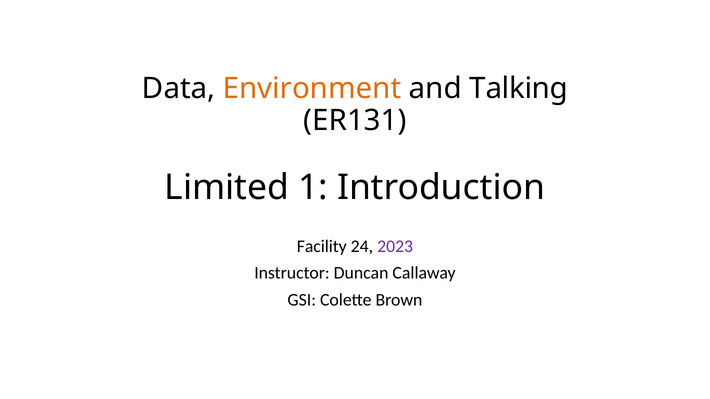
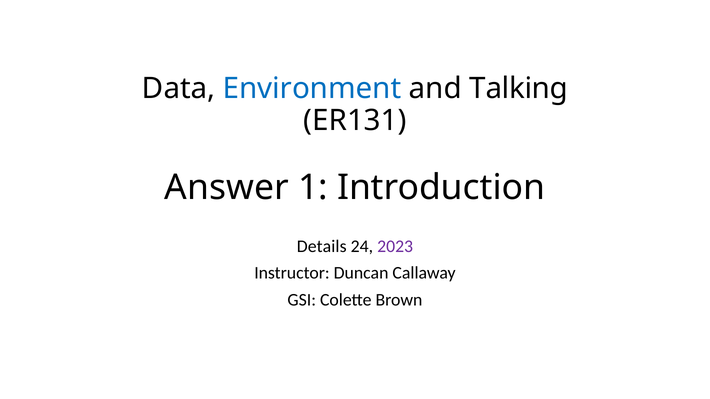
Environment colour: orange -> blue
Limited: Limited -> Answer
Facility: Facility -> Details
